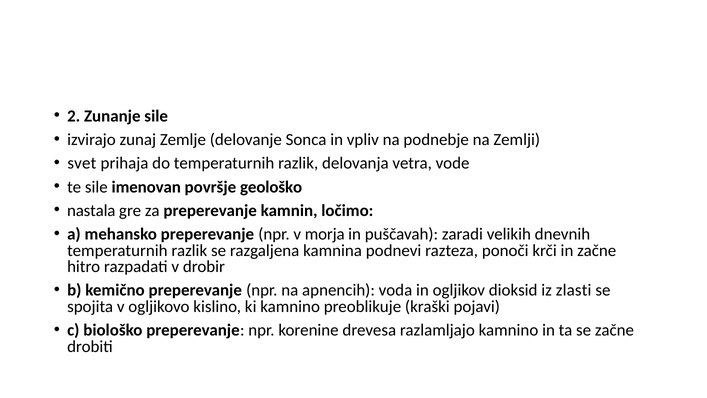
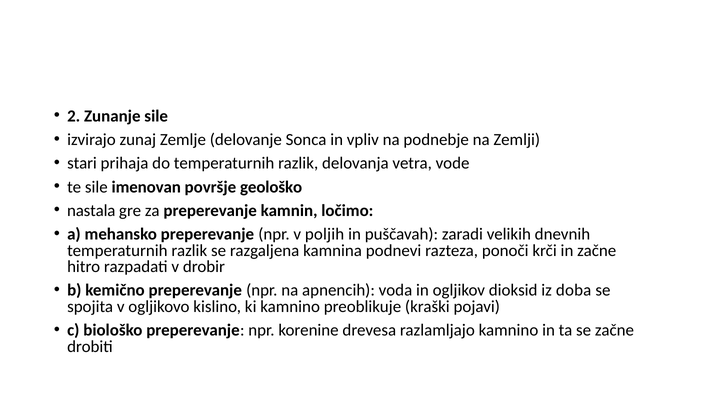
svet: svet -> stari
morja: morja -> poljih
zlasti: zlasti -> doba
